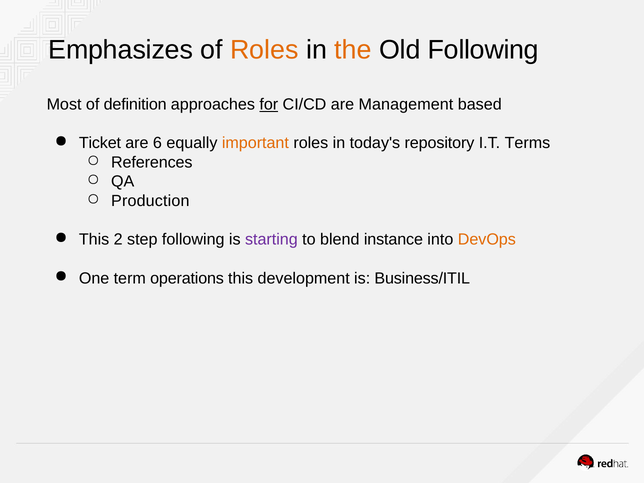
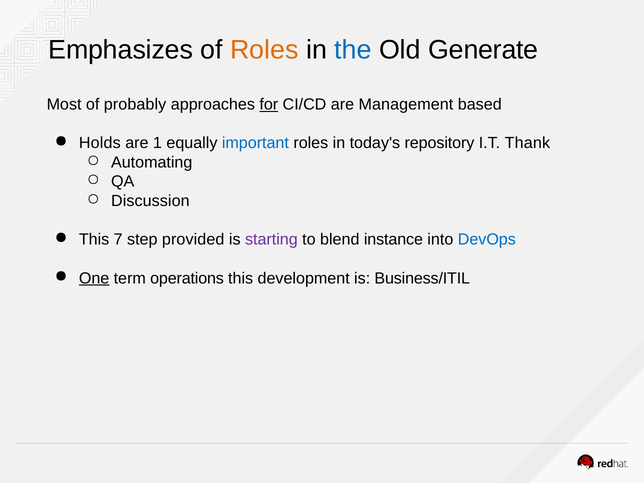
the colour: orange -> blue
Old Following: Following -> Generate
definition: definition -> probably
Ticket: Ticket -> Holds
6: 6 -> 1
important colour: orange -> blue
Terms: Terms -> Thank
References: References -> Automating
Production: Production -> Discussion
2: 2 -> 7
step following: following -> provided
DevOps colour: orange -> blue
One underline: none -> present
